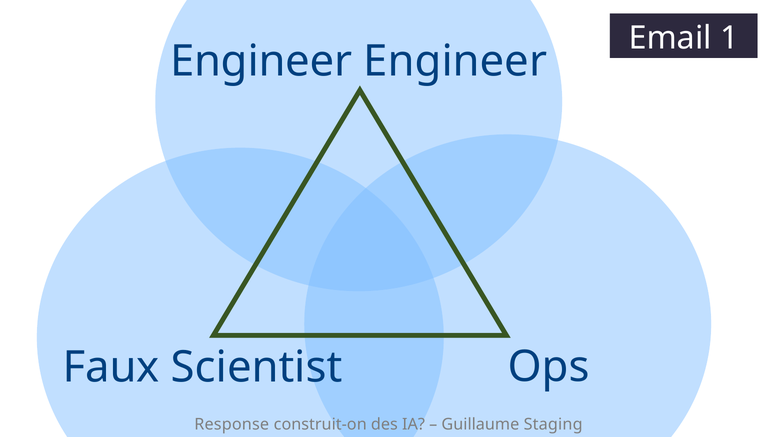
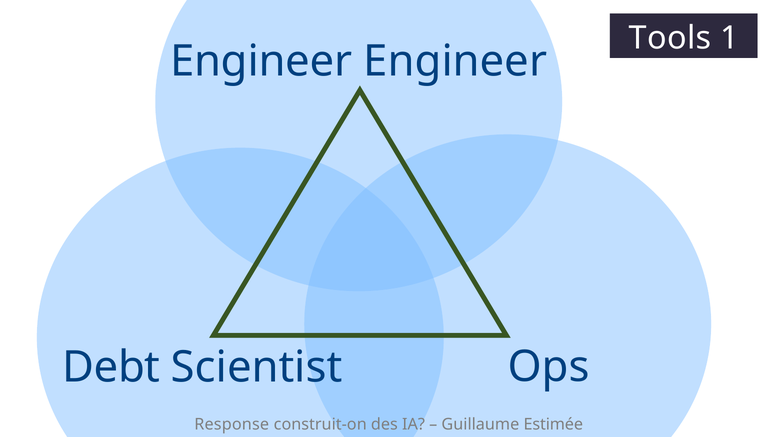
Email: Email -> Tools
Faux: Faux -> Debt
Staging: Staging -> Estimée
